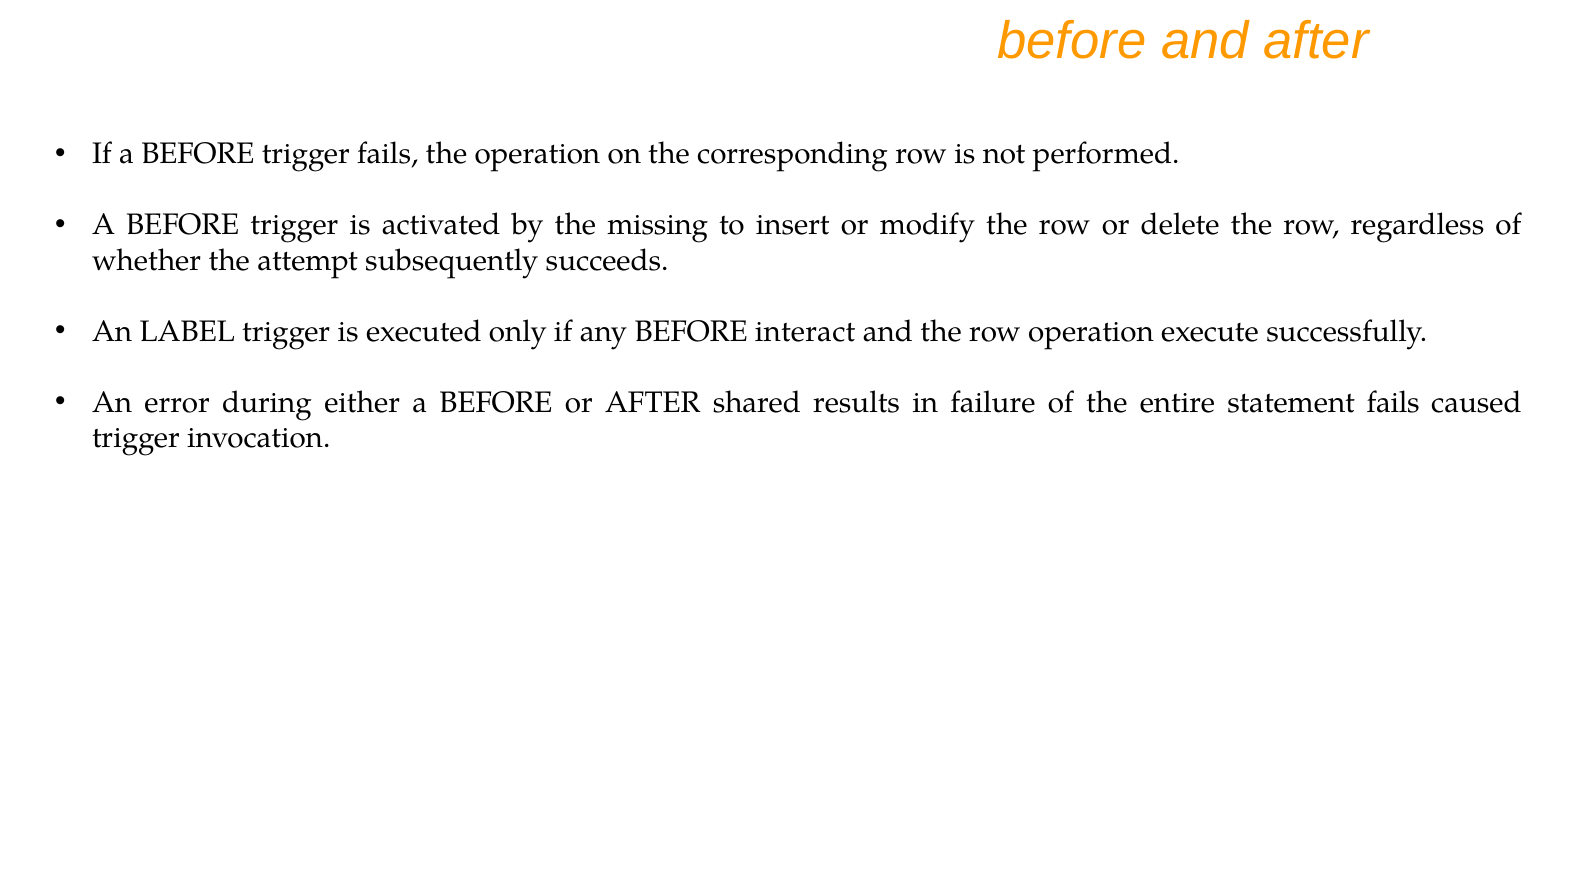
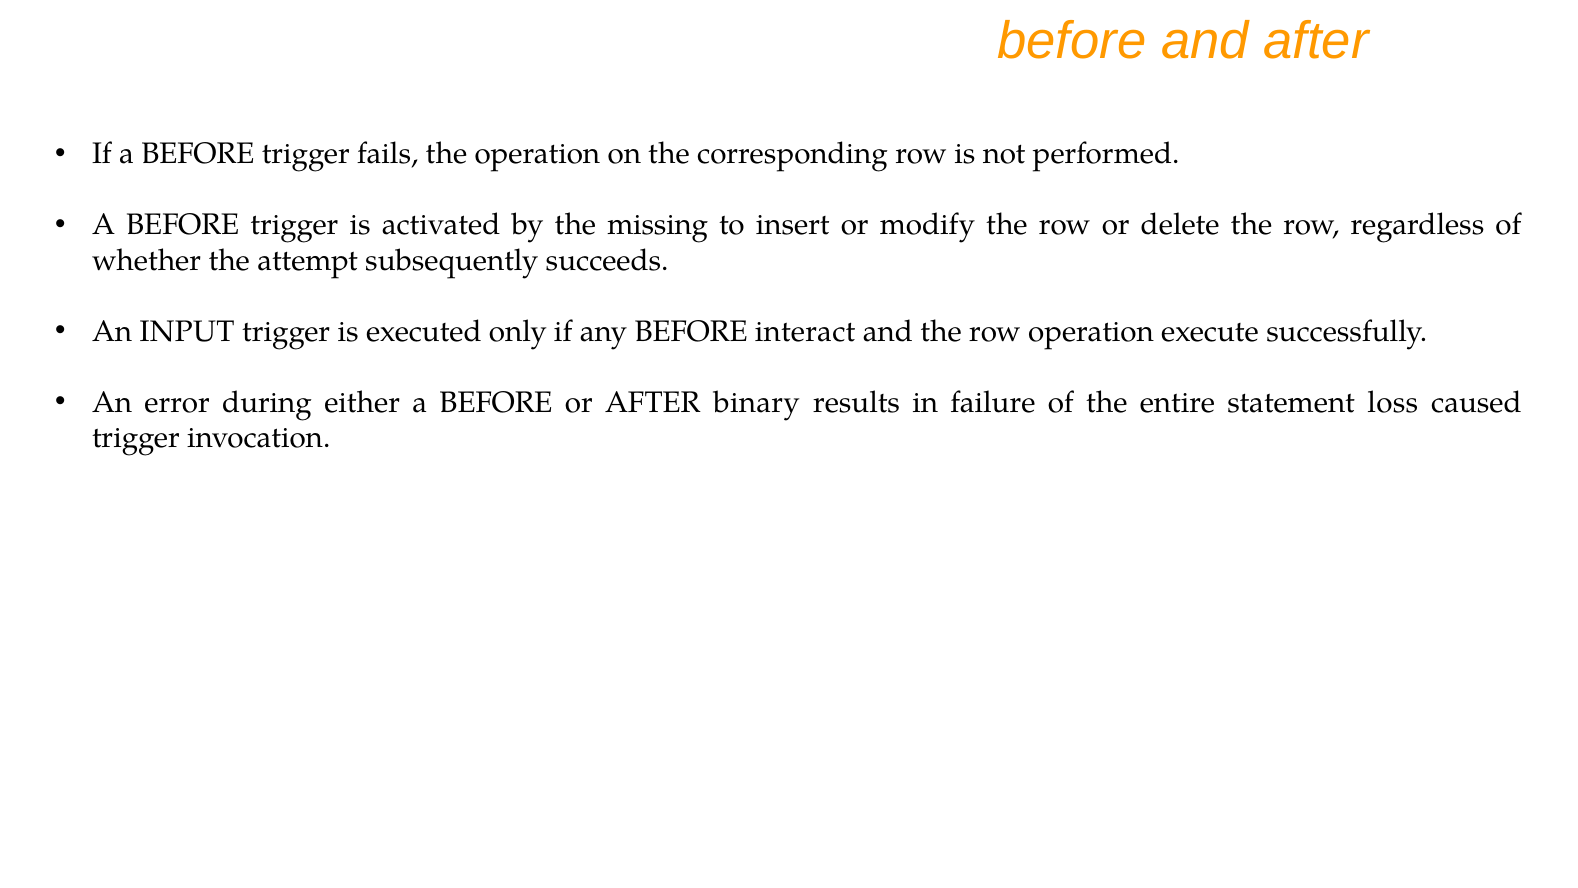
LABEL: LABEL -> INPUT
shared: shared -> binary
statement fails: fails -> loss
